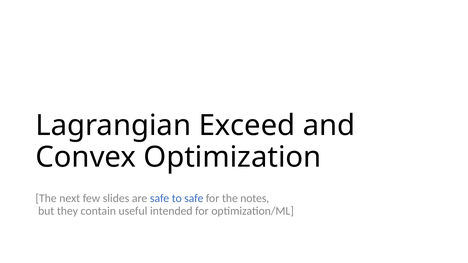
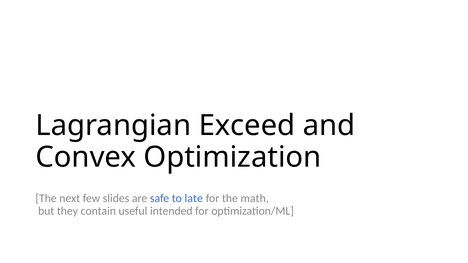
to safe: safe -> late
notes: notes -> math
